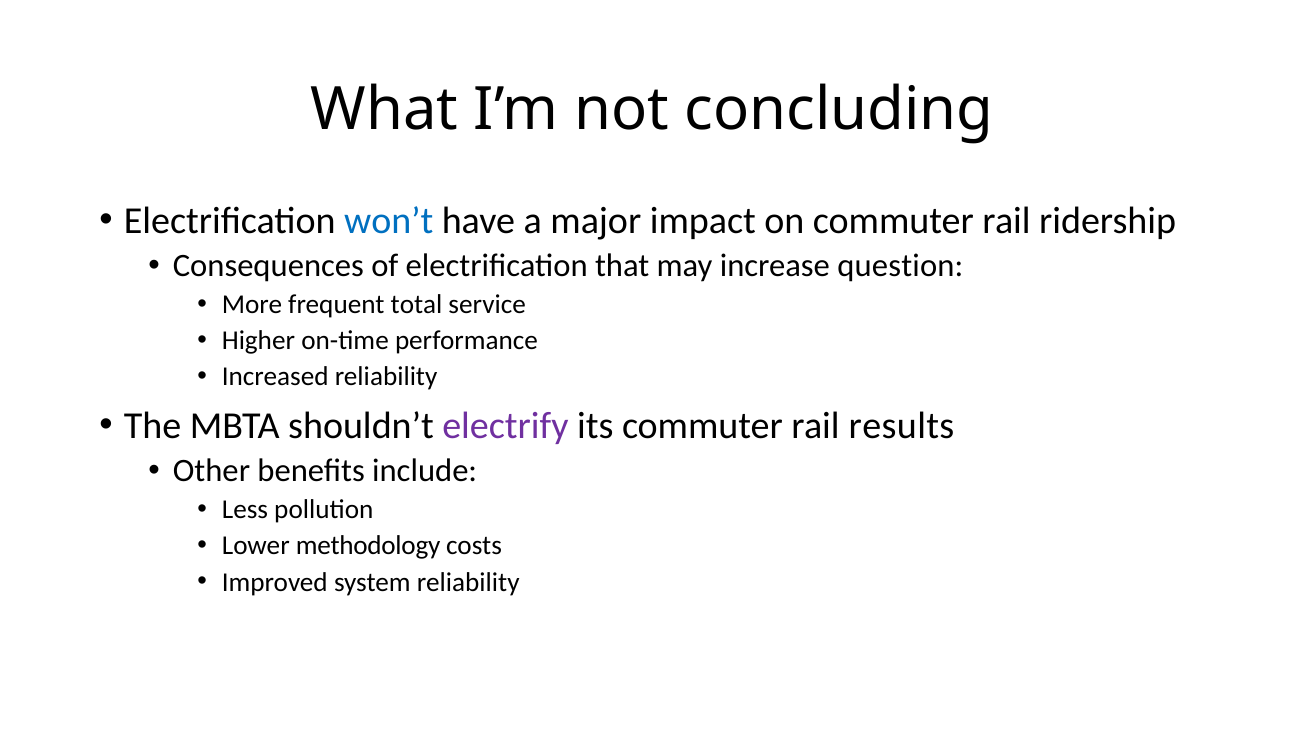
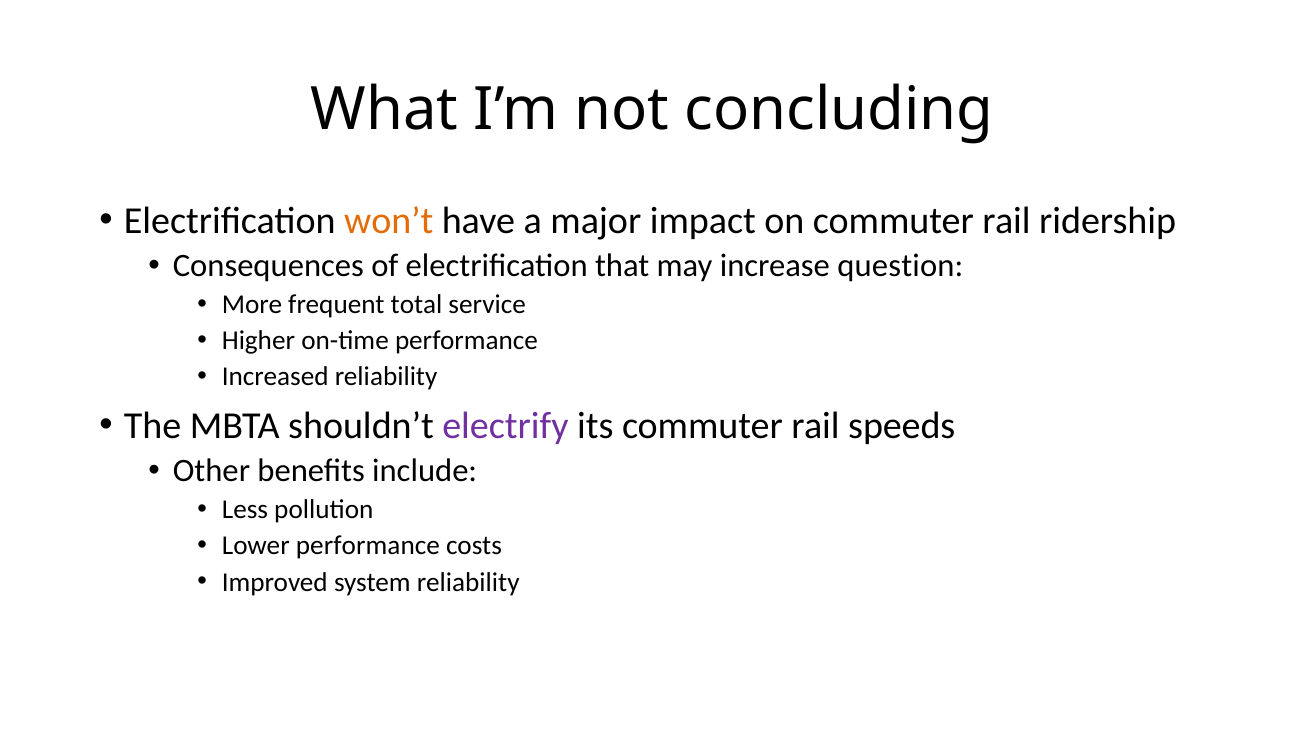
won’t colour: blue -> orange
results: results -> speeds
Lower methodology: methodology -> performance
